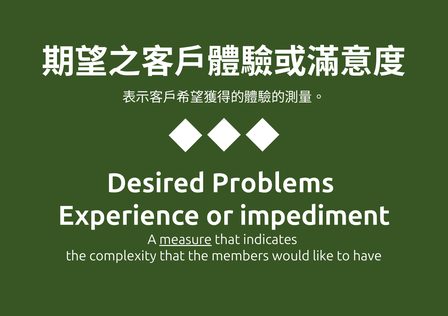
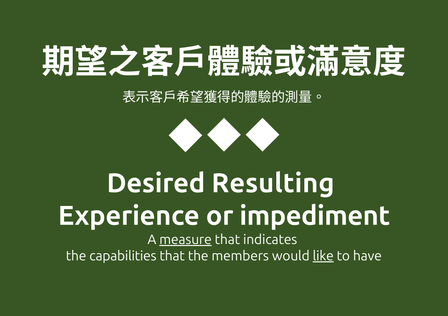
Problems: Problems -> Resulting
complexity: complexity -> capabilities
like underline: none -> present
